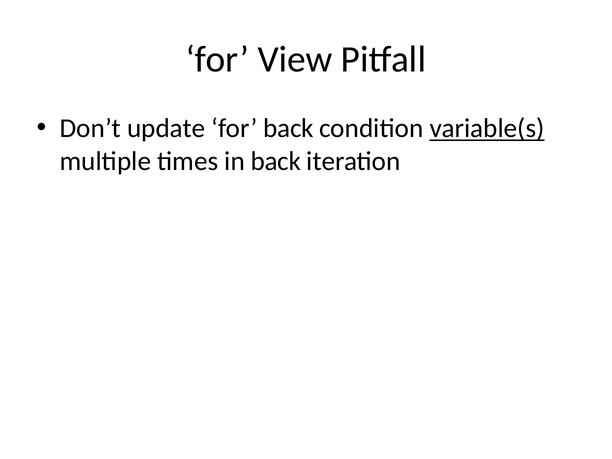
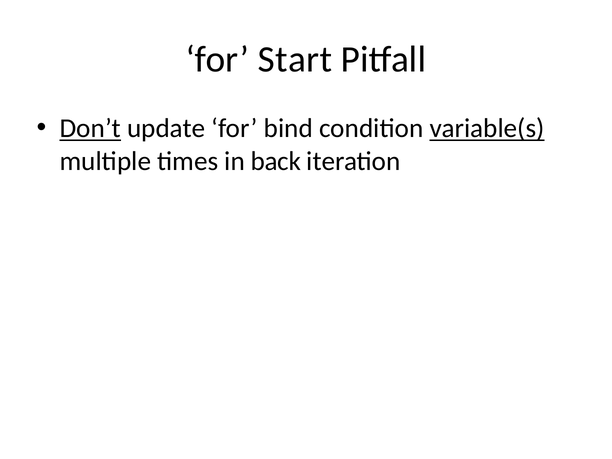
View: View -> Start
Don’t underline: none -> present
for back: back -> bind
